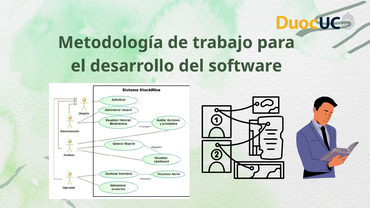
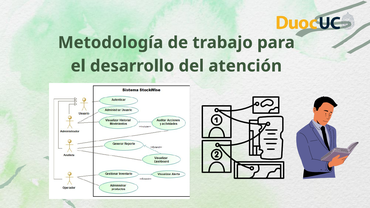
software: software -> atención
